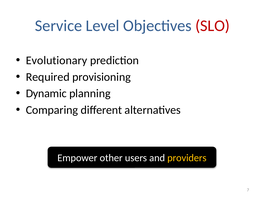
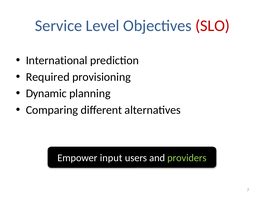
Evolutionary: Evolutionary -> International
other: other -> input
providers colour: yellow -> light green
